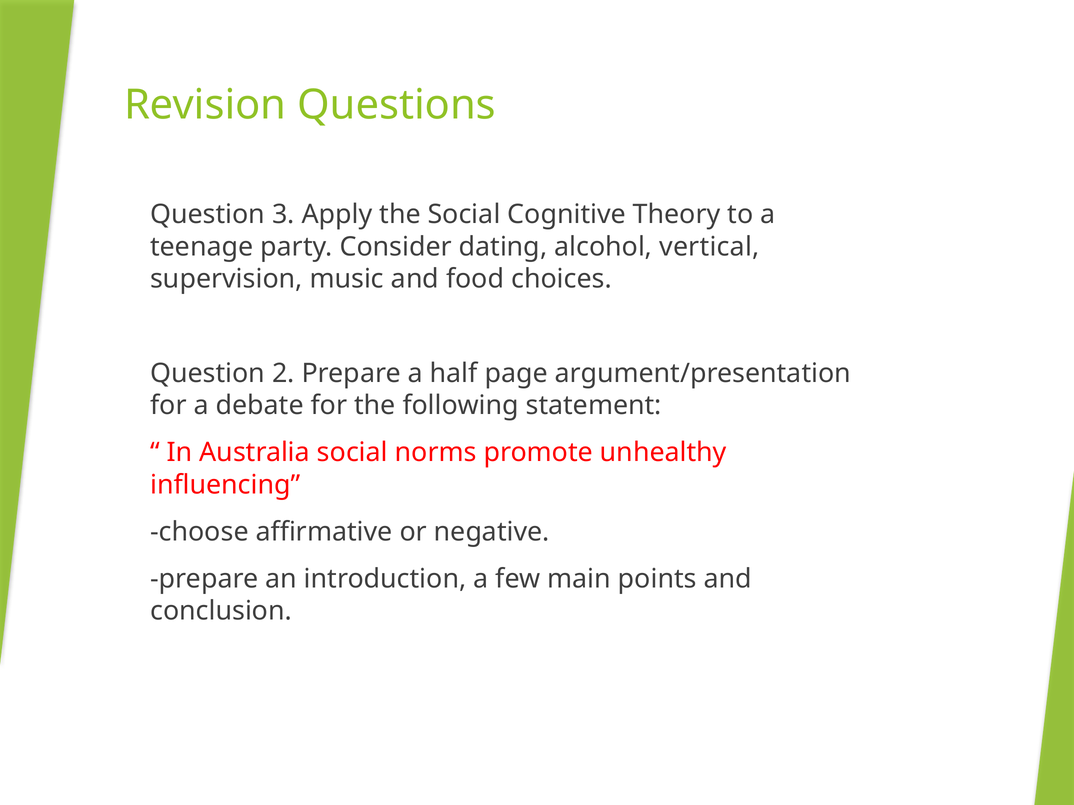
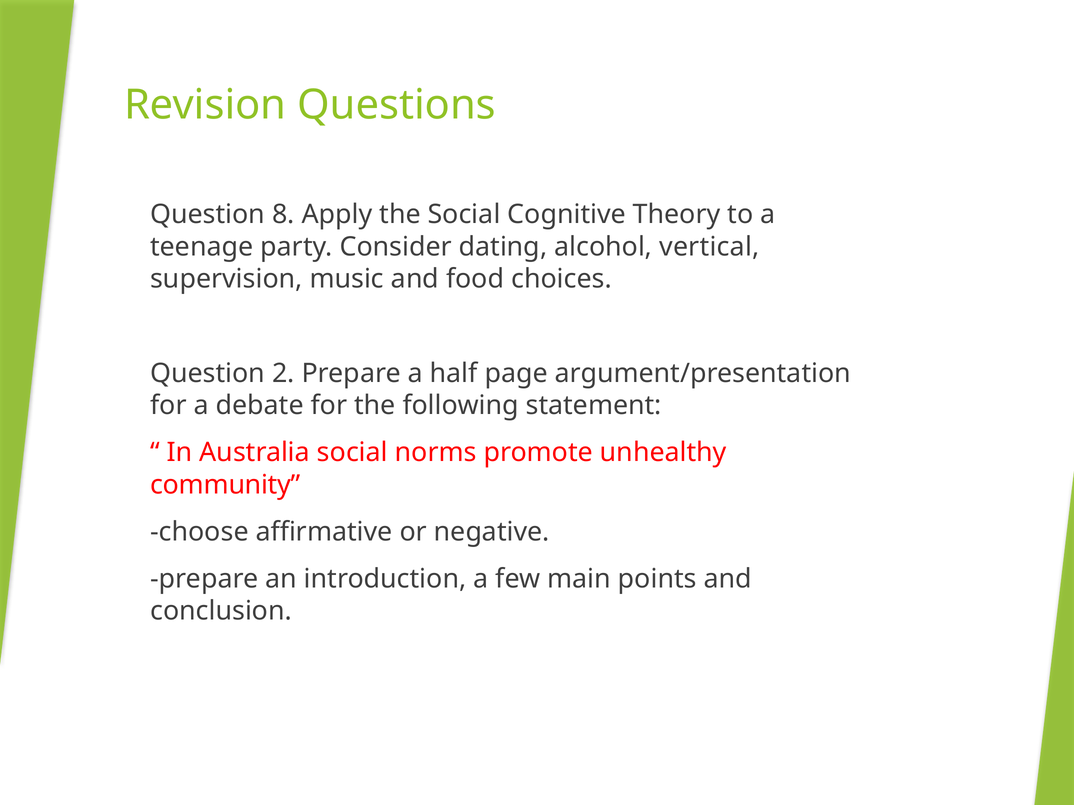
3: 3 -> 8
influencing: influencing -> community
